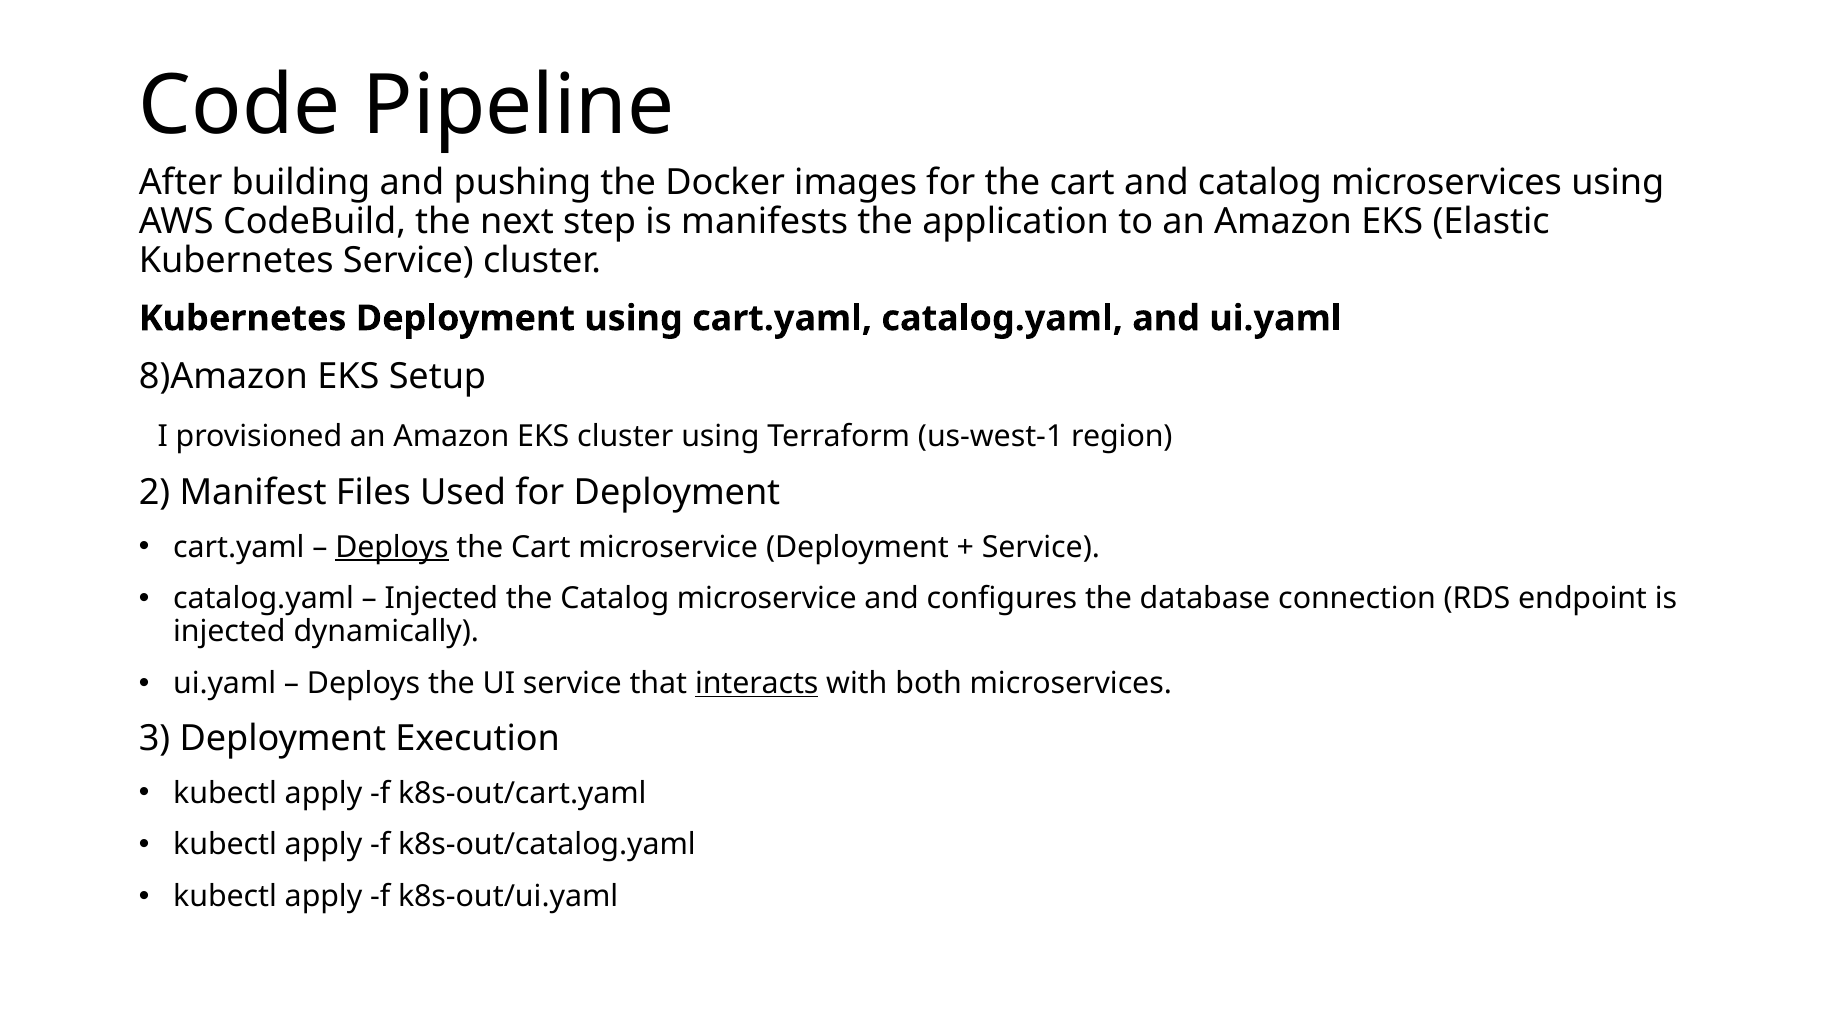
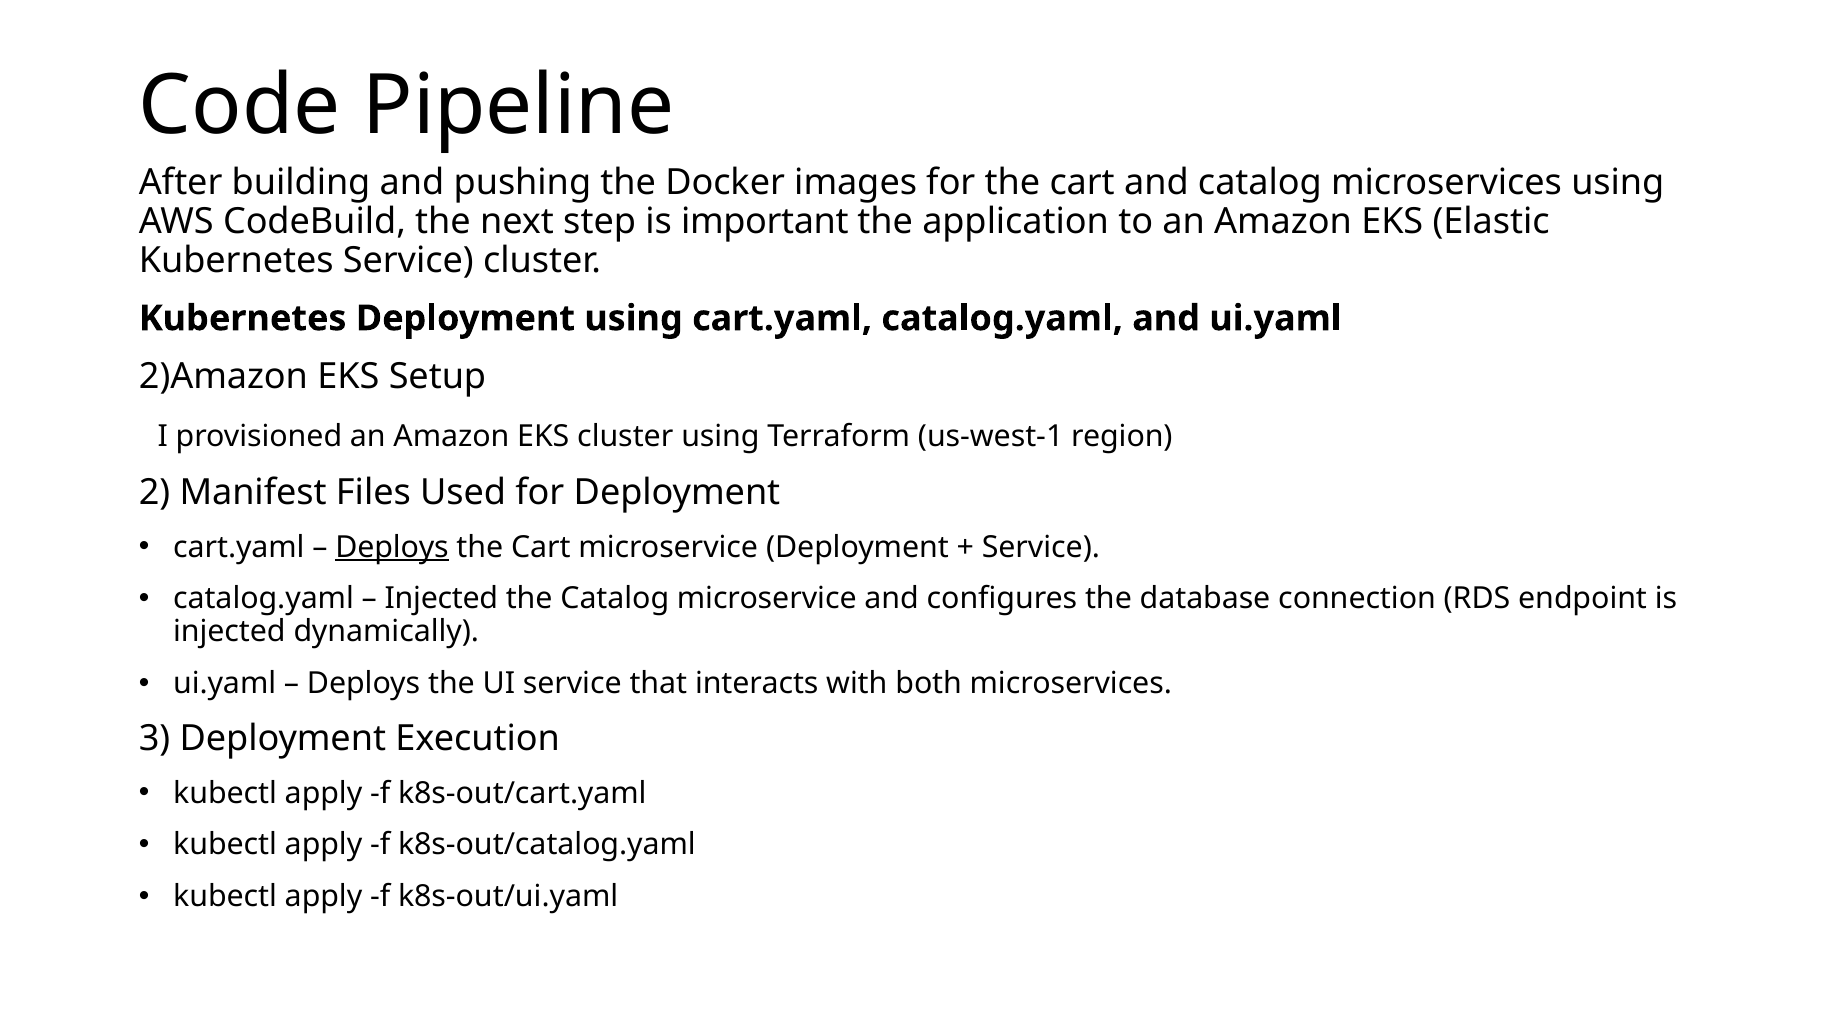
manifests: manifests -> important
8)Amazon: 8)Amazon -> 2)Amazon
interacts underline: present -> none
